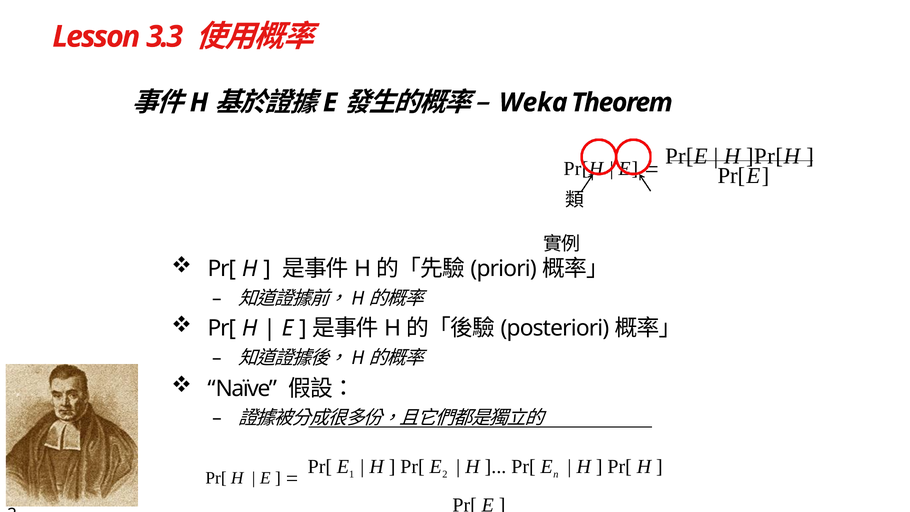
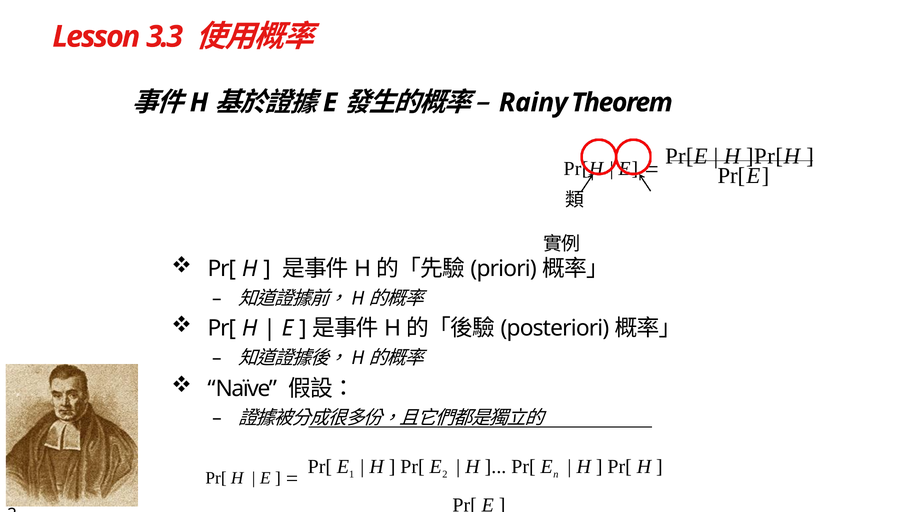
Weka: Weka -> Rainy
